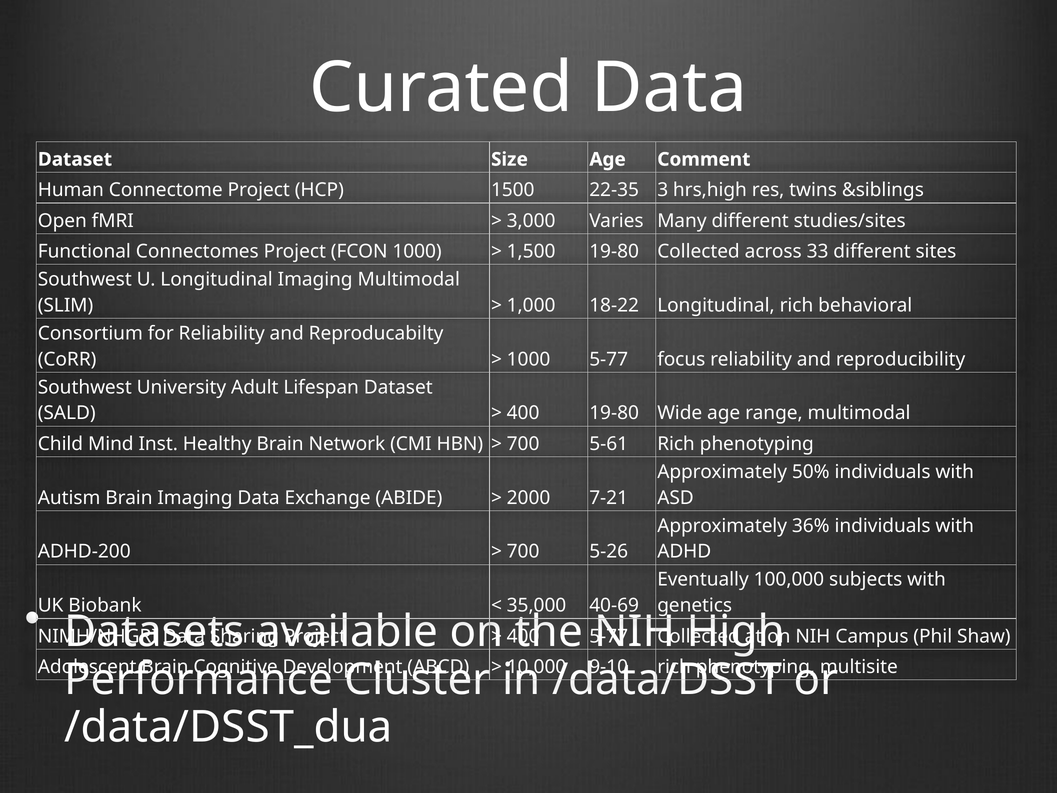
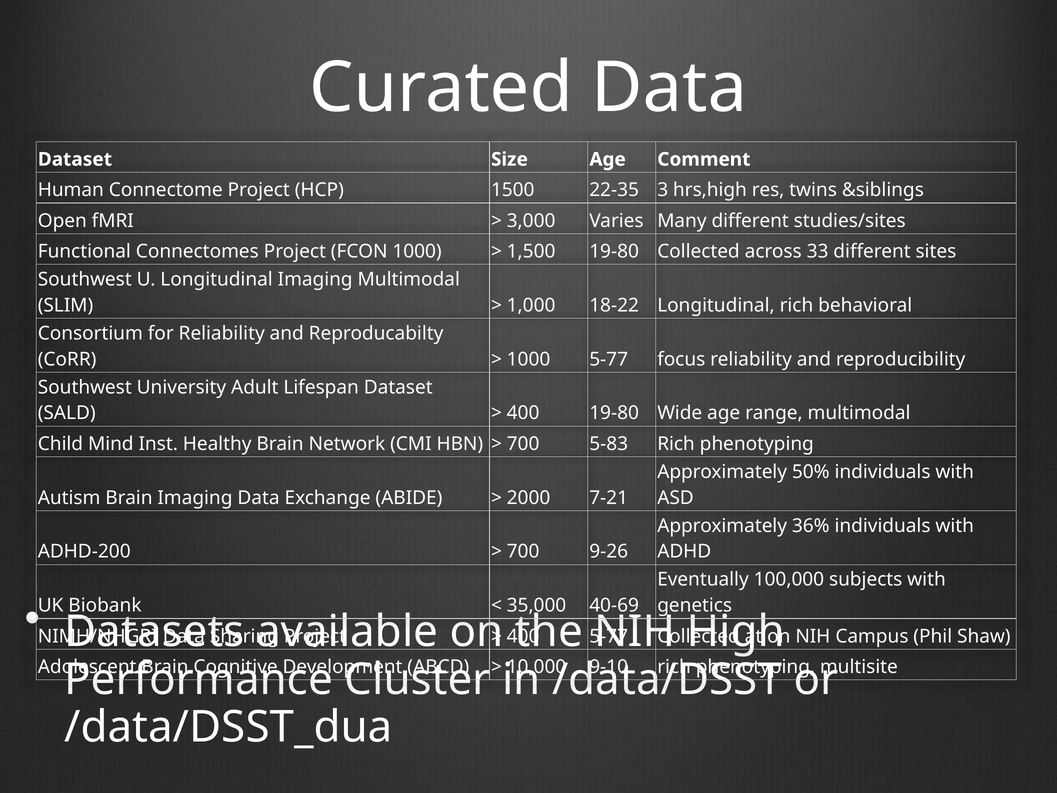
5-61: 5-61 -> 5-83
5-26: 5-26 -> 9-26
